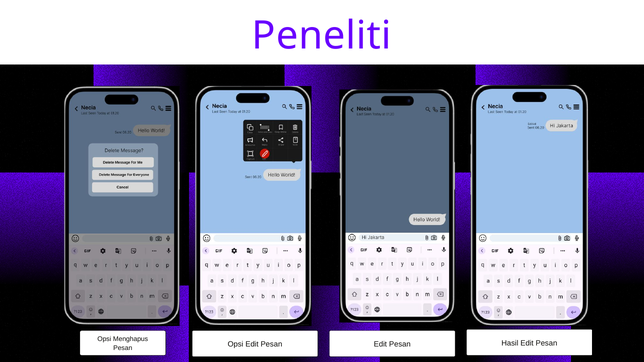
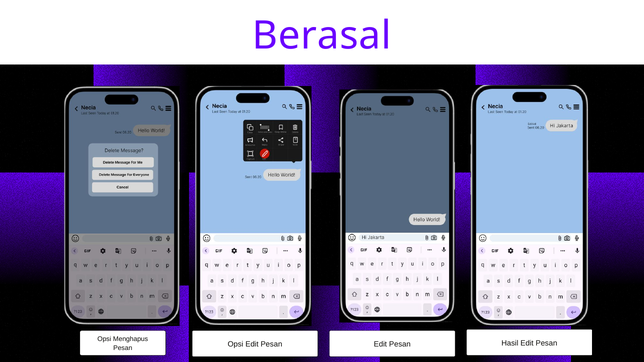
Peneliti: Peneliti -> Berasal
